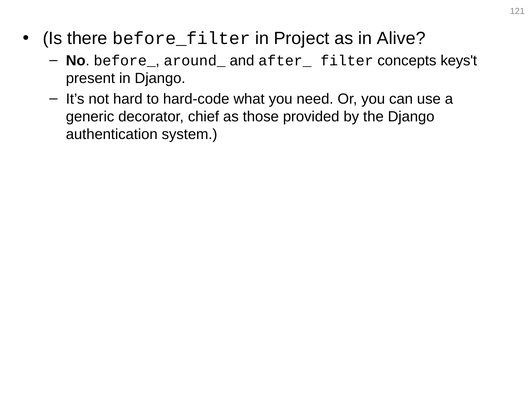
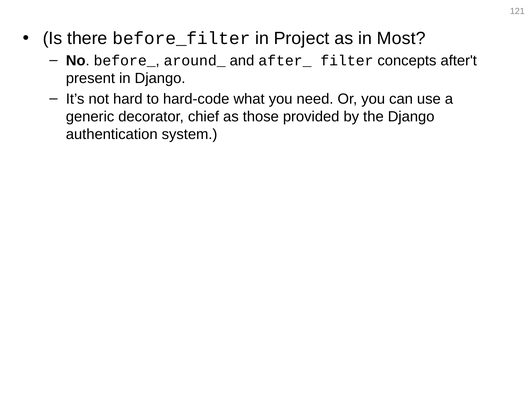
Alive: Alive -> Most
keys't: keys't -> after't
